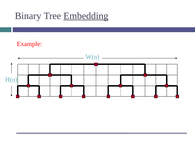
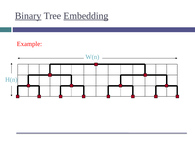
Binary underline: none -> present
